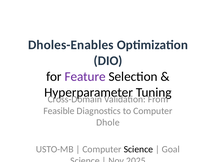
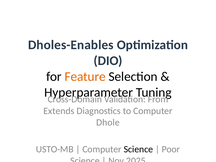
Feature colour: purple -> orange
Feasible: Feasible -> Extends
Goal: Goal -> Poor
